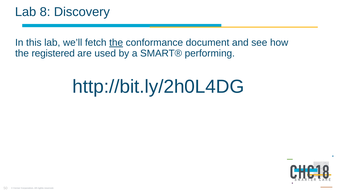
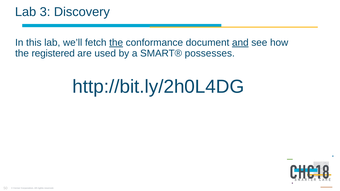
8: 8 -> 3
and underline: none -> present
performing: performing -> possesses
